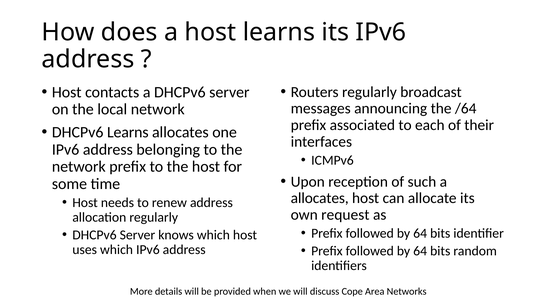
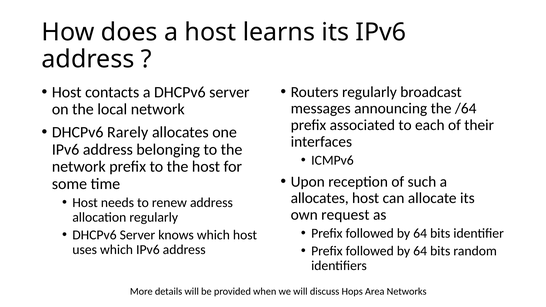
DHCPv6 Learns: Learns -> Rarely
Cope: Cope -> Hops
